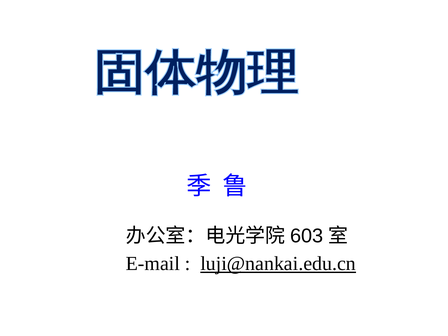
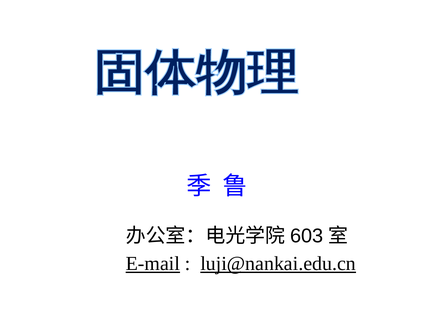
E-mail underline: none -> present
